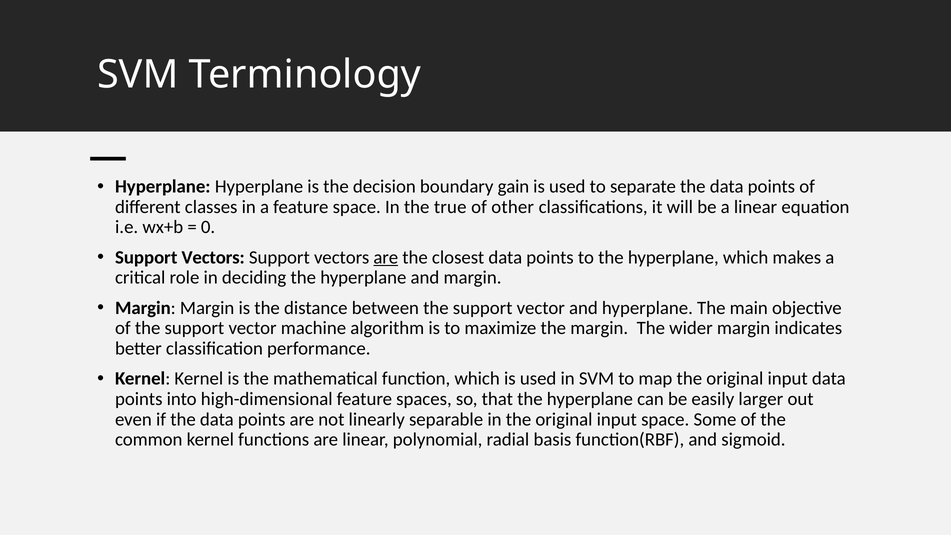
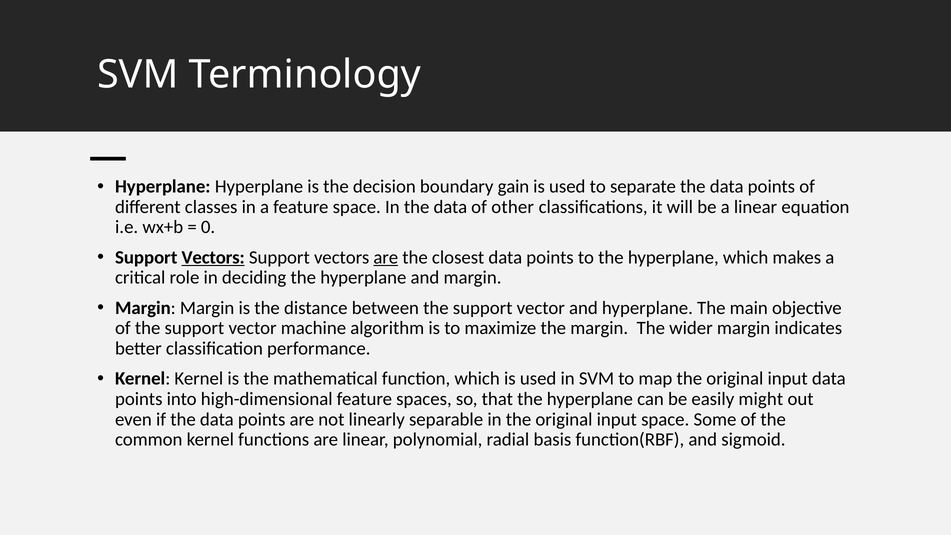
In the true: true -> data
Vectors at (213, 257) underline: none -> present
larger: larger -> might
